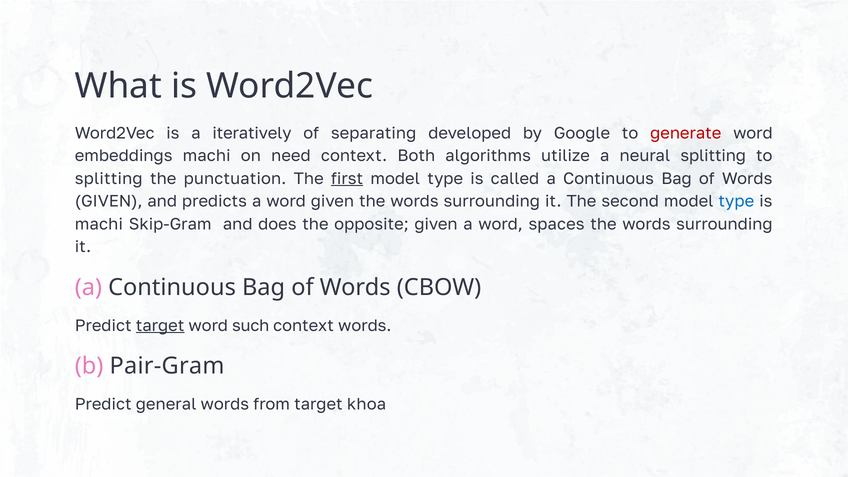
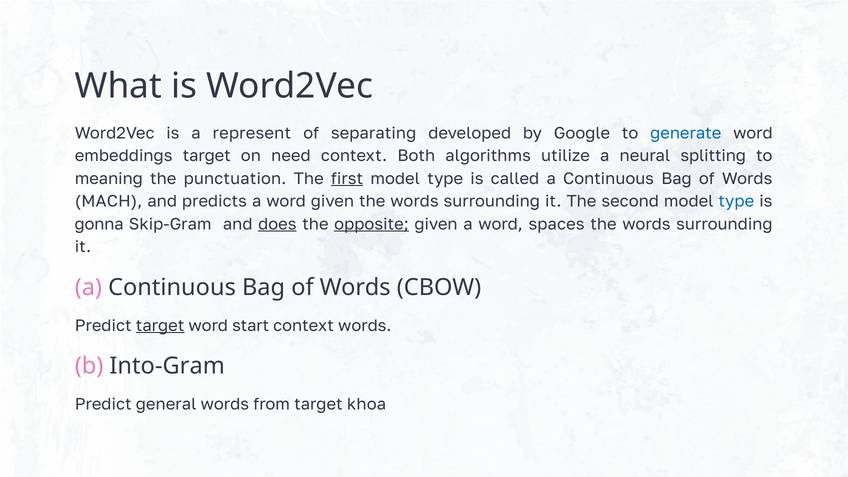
iteratively: iteratively -> represent
generate colour: red -> blue
embeddings machi: machi -> target
splitting at (109, 179): splitting -> meaning
GIVEN at (109, 201): GIVEN -> MACH
machi at (99, 224): machi -> gonna
does underline: none -> present
opposite underline: none -> present
such: such -> start
Pair-Gram: Pair-Gram -> Into-Gram
